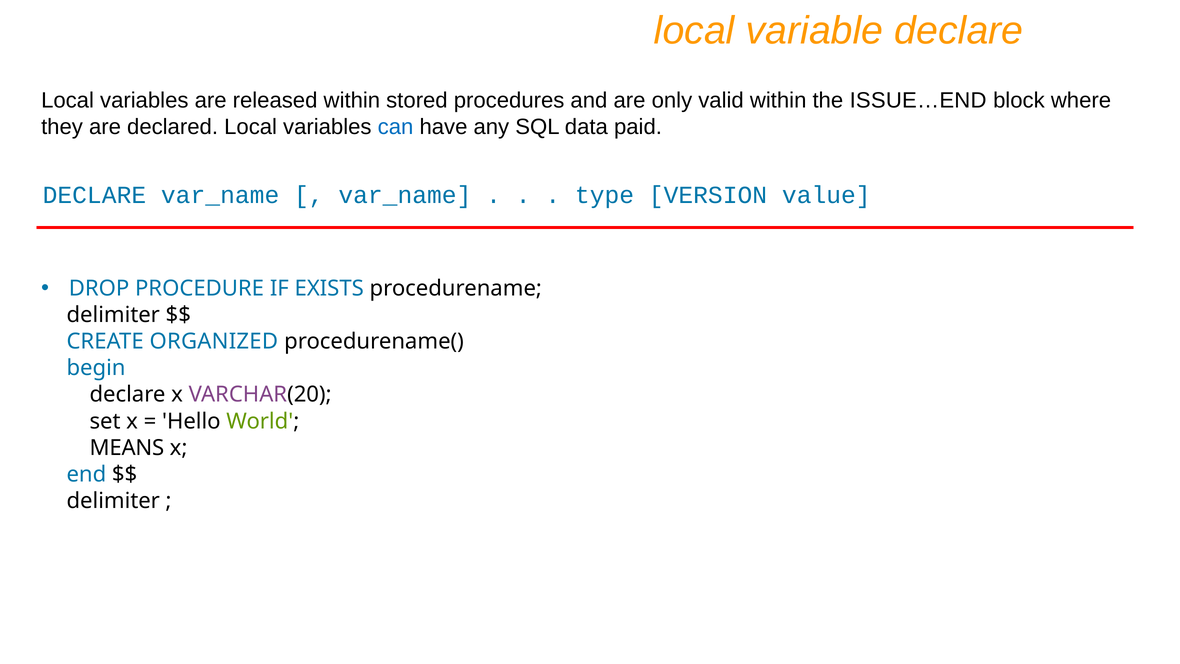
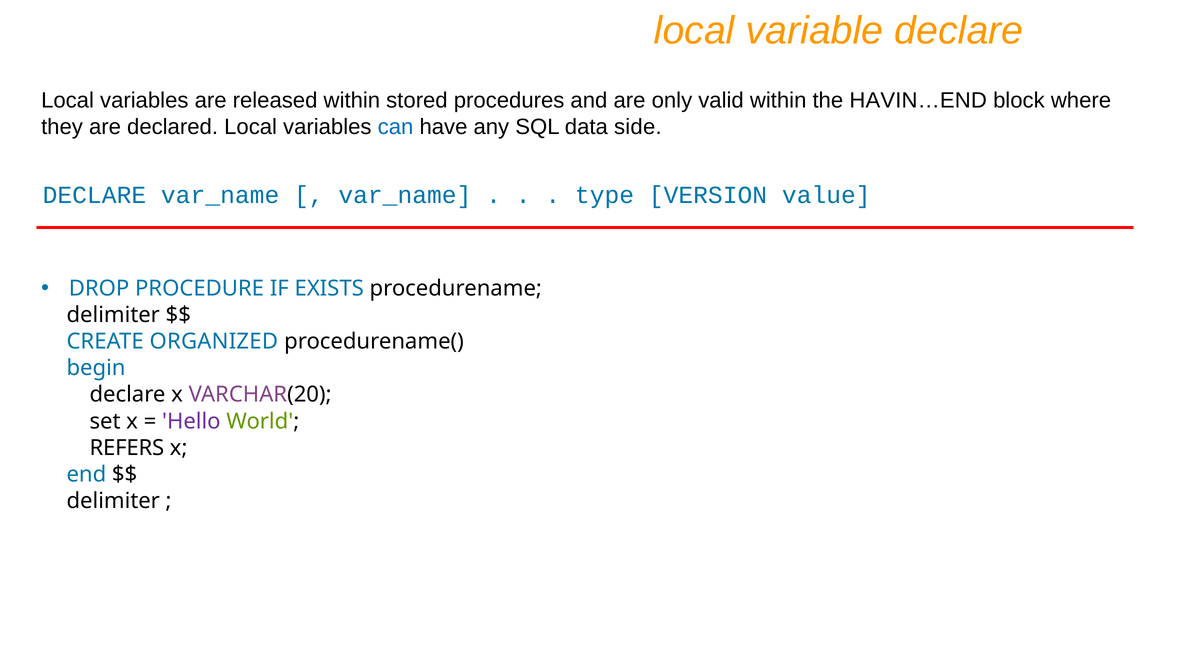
ISSUE…END: ISSUE…END -> HAVIN…END
paid: paid -> side
Hello colour: black -> purple
MEANS: MEANS -> REFERS
